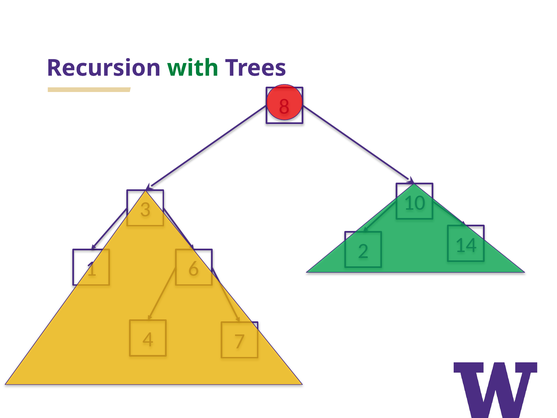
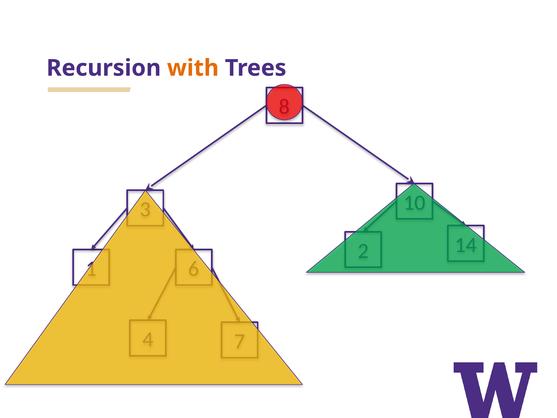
with colour: green -> orange
